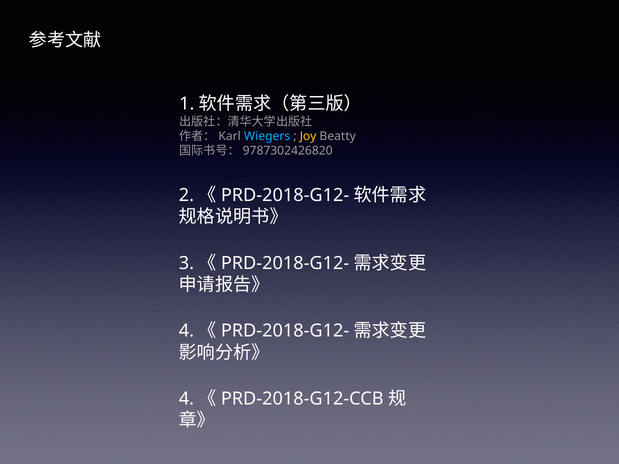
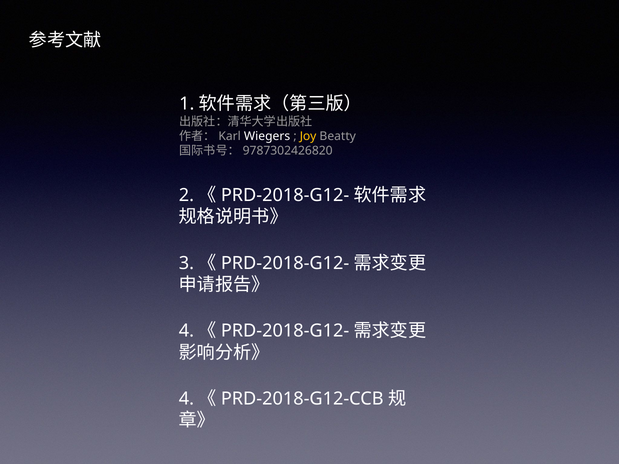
Wiegers colour: light blue -> white
